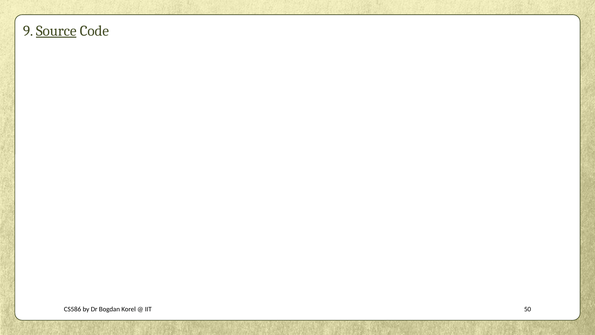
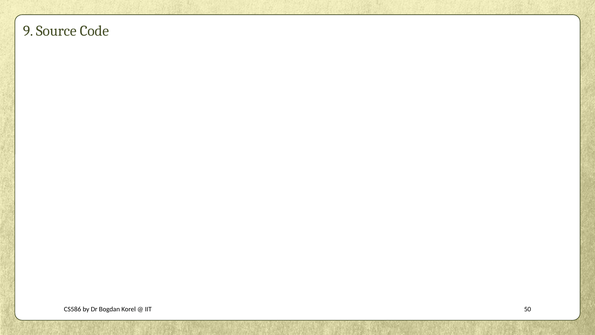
Source underline: present -> none
